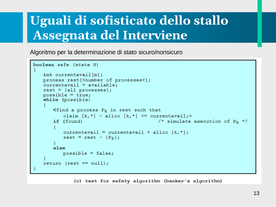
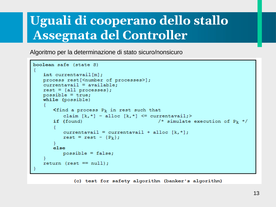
sofisticato: sofisticato -> cooperano
Interviene: Interviene -> Controller
